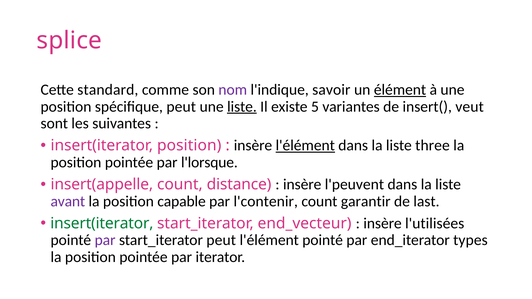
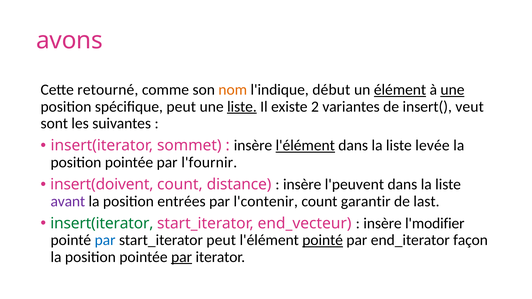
splice: splice -> avons
standard: standard -> retourné
nom colour: purple -> orange
savoir: savoir -> début
une at (452, 90) underline: none -> present
5: 5 -> 2
insert(iterator position: position -> sommet
three: three -> levée
l'lorsque: l'lorsque -> l'fournir
insert(appelle: insert(appelle -> insert(doivent
capable: capable -> entrées
l'utilisées: l'utilisées -> l'modifier
par at (105, 240) colour: purple -> blue
pointé at (323, 240) underline: none -> present
types: types -> façon
par at (182, 257) underline: none -> present
